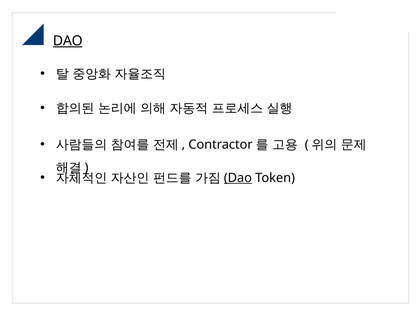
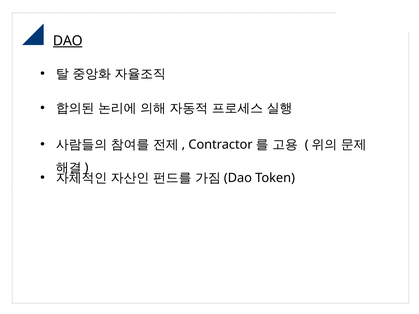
Dao at (238, 178) underline: present -> none
